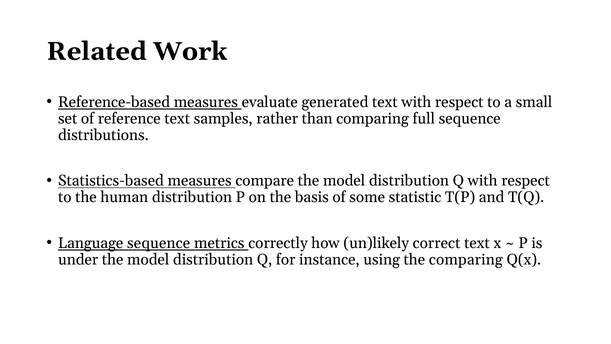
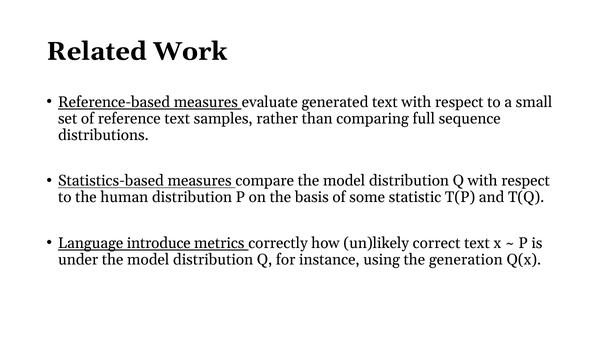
Language sequence: sequence -> introduce
the comparing: comparing -> generation
